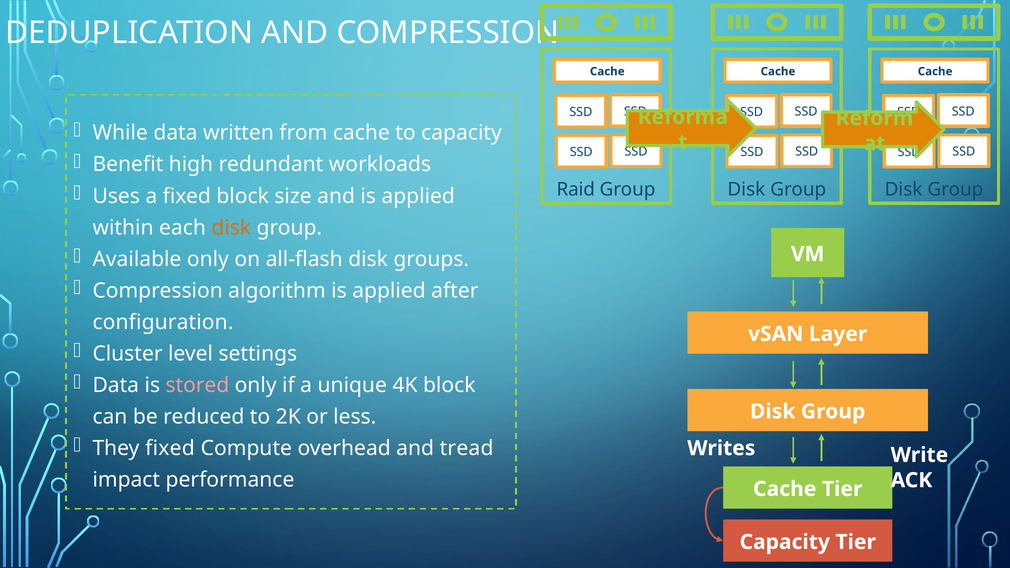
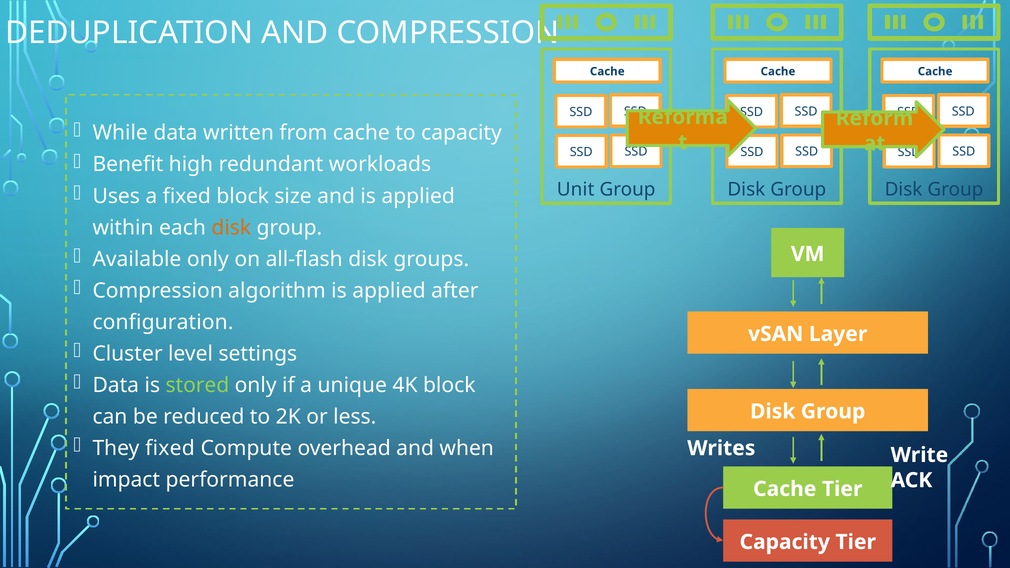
Raid: Raid -> Unit
stored colour: pink -> light green
tread: tread -> when
